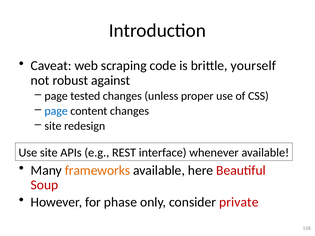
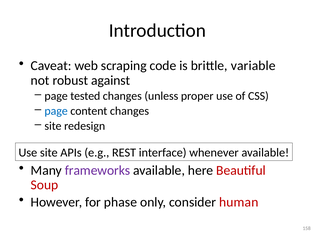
yourself: yourself -> variable
frameworks colour: orange -> purple
private: private -> human
